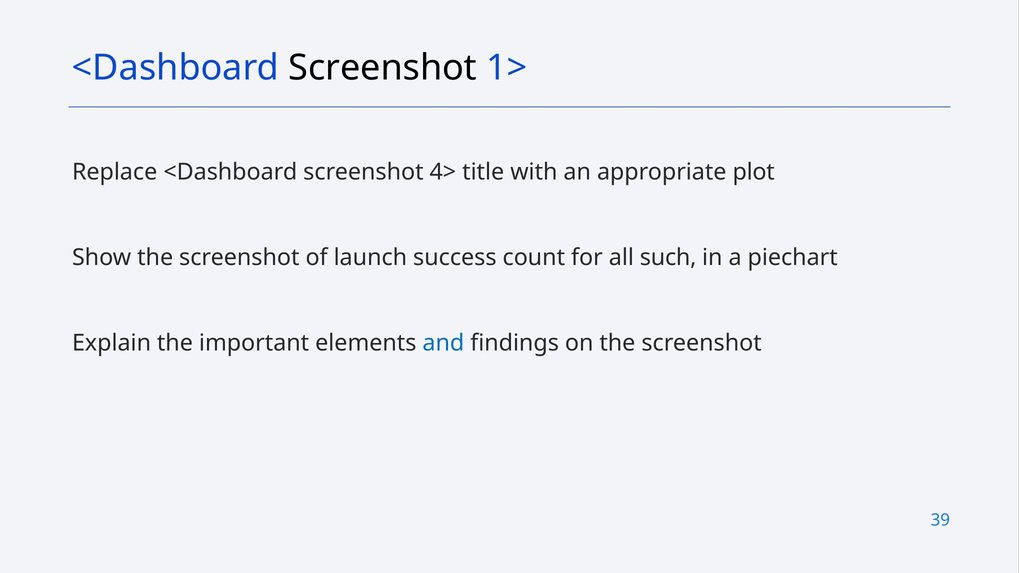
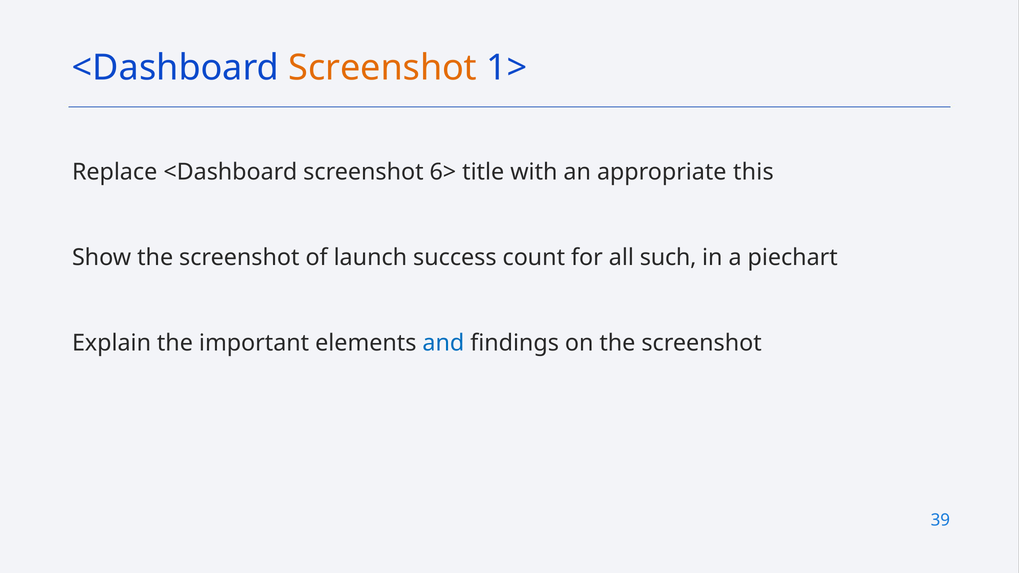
Screenshot at (383, 68) colour: black -> orange
4>: 4> -> 6>
plot: plot -> this
